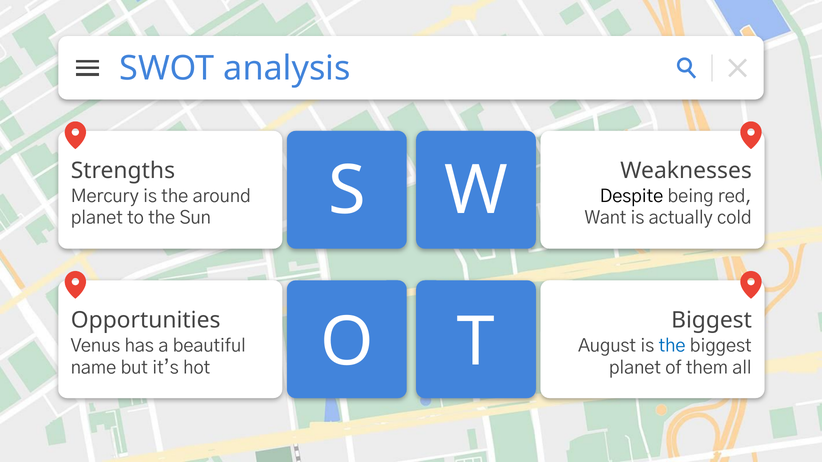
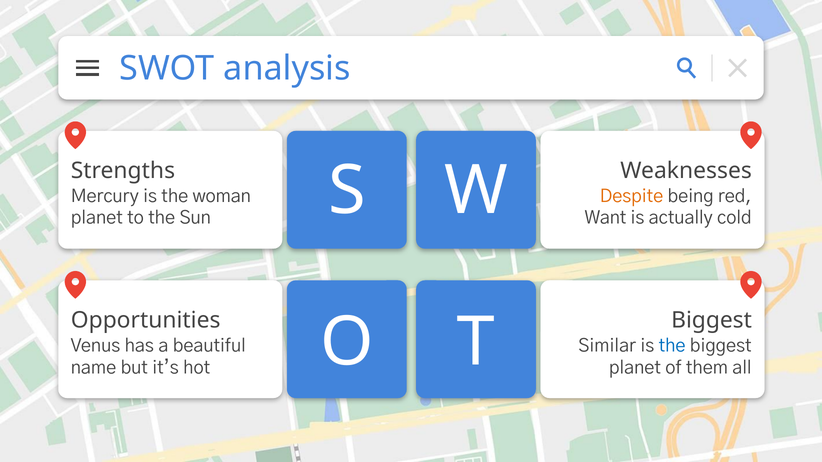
around: around -> woman
Despite colour: black -> orange
August: August -> Similar
